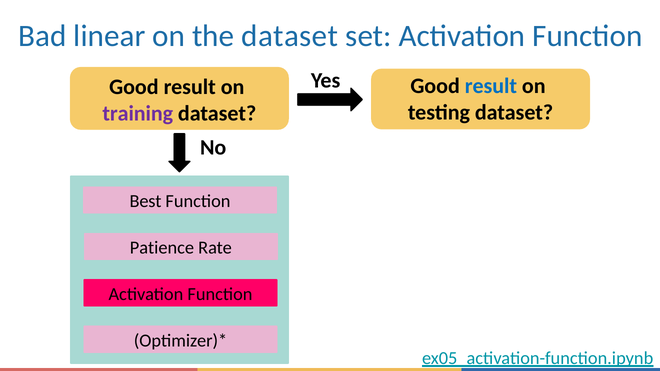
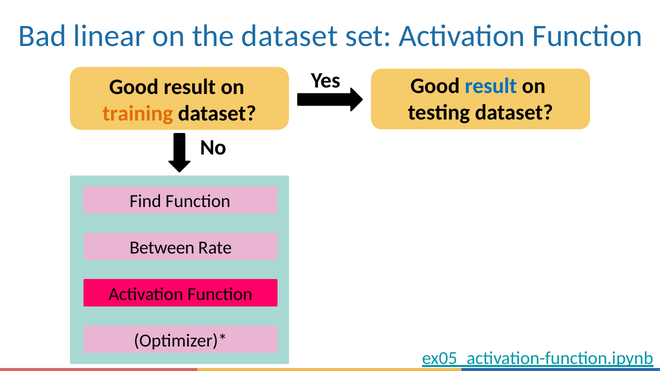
training colour: purple -> orange
Best: Best -> Find
Patience: Patience -> Between
